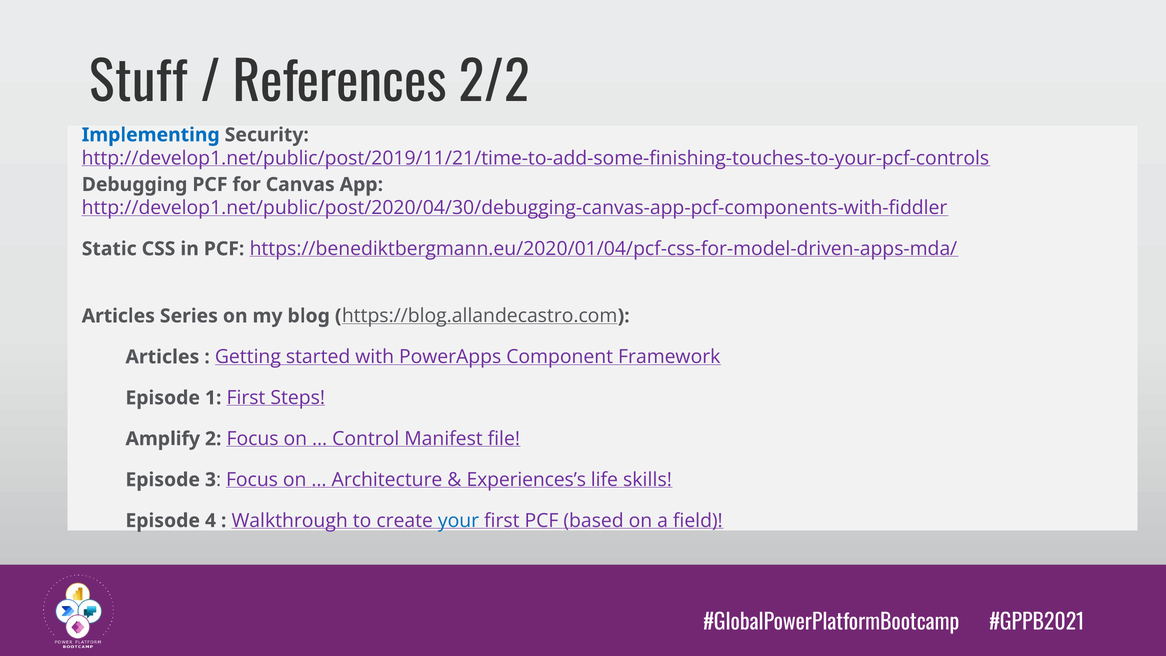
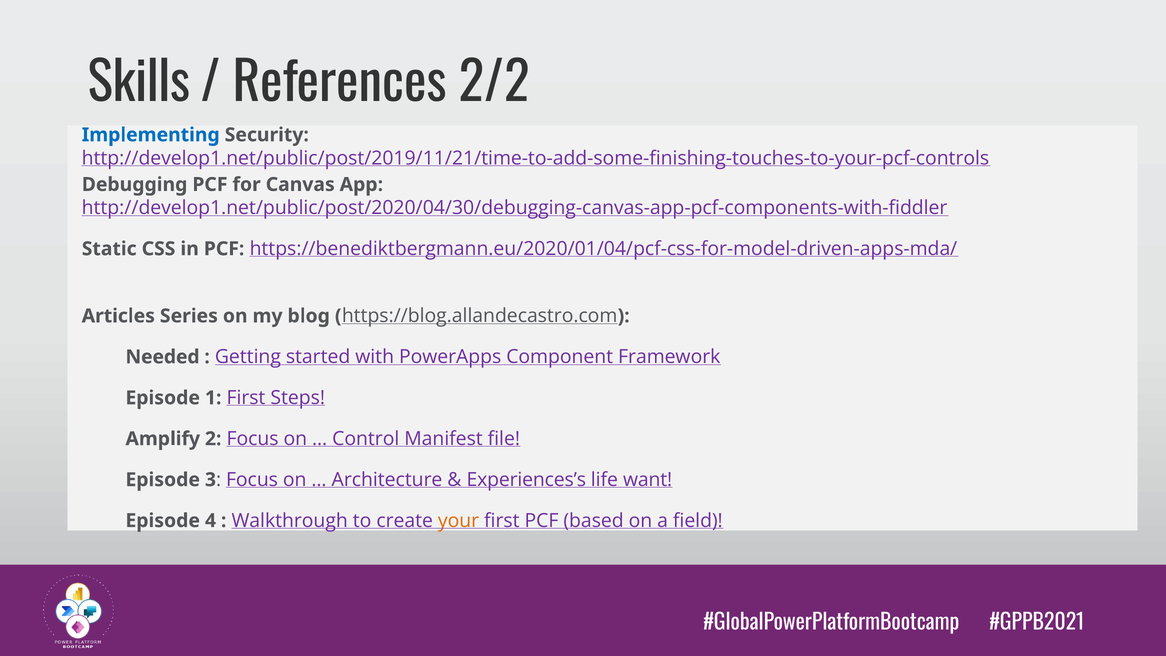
Stuff: Stuff -> Skills
Articles at (162, 357): Articles -> Needed
skills: skills -> want
your colour: blue -> orange
